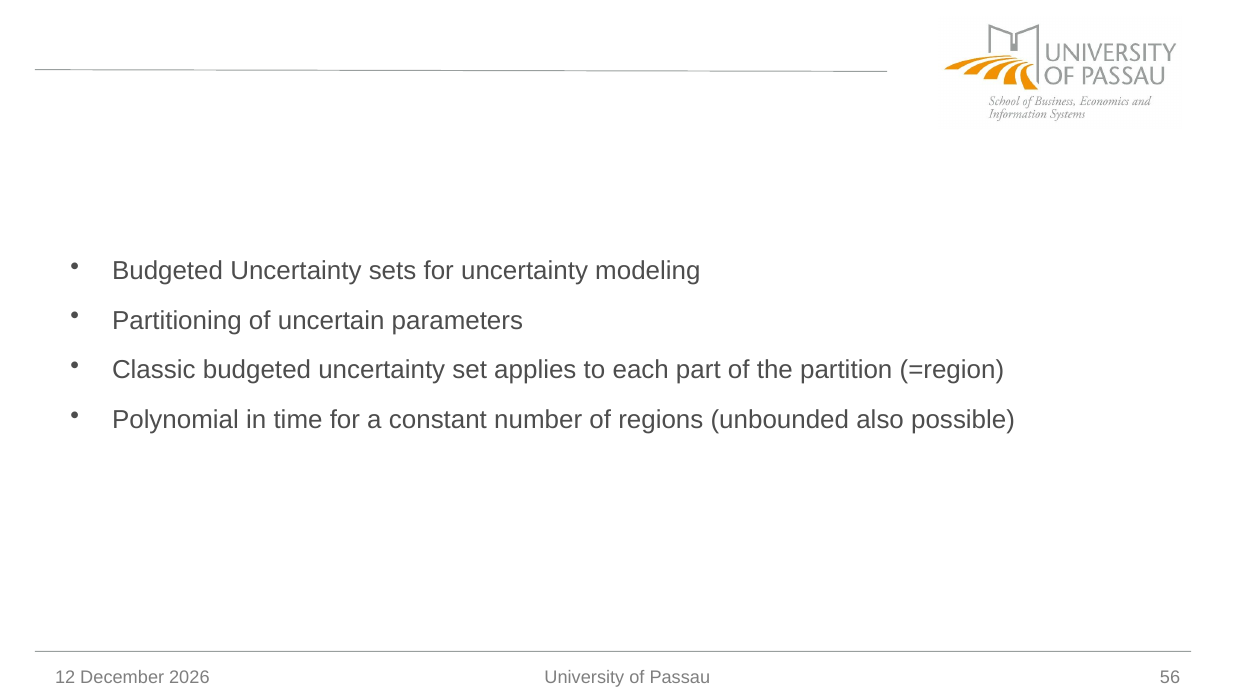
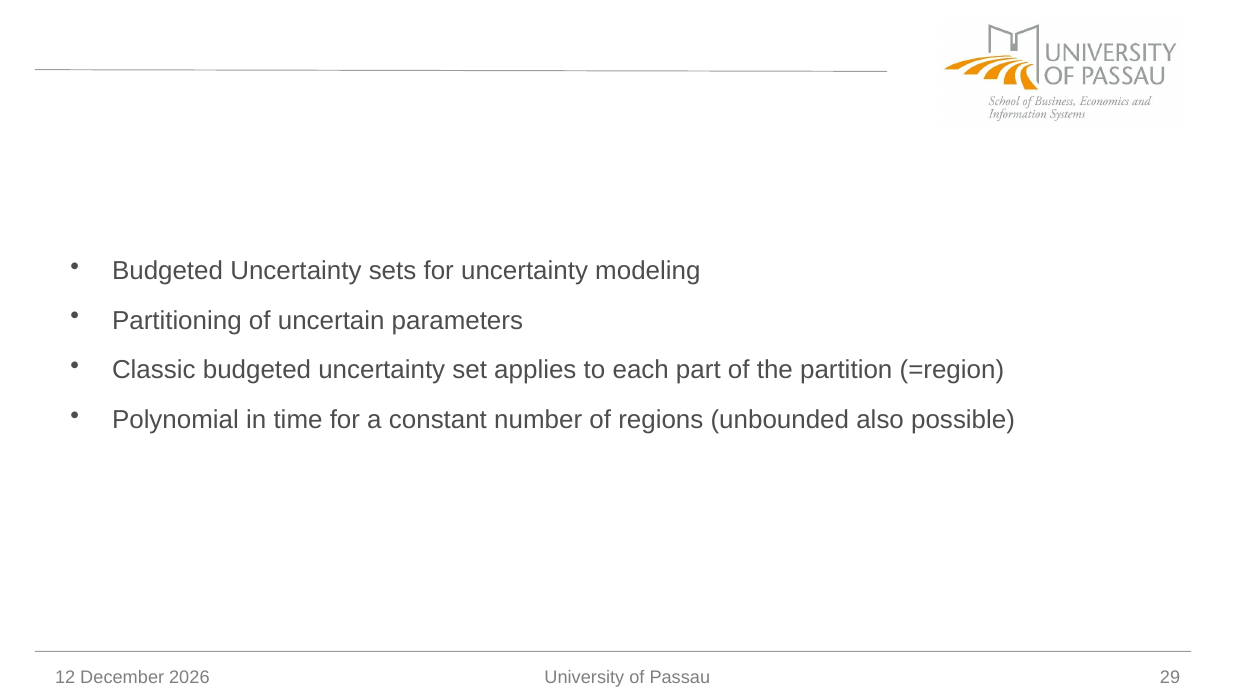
56: 56 -> 29
